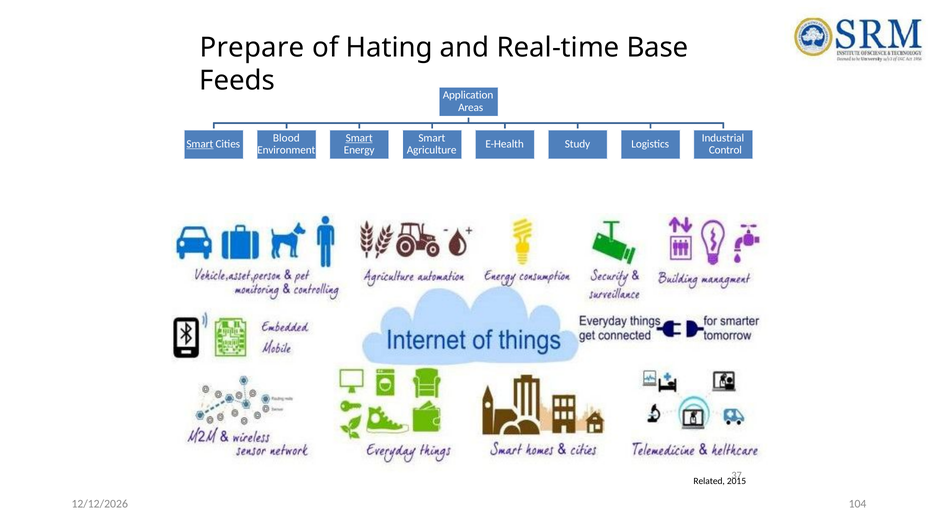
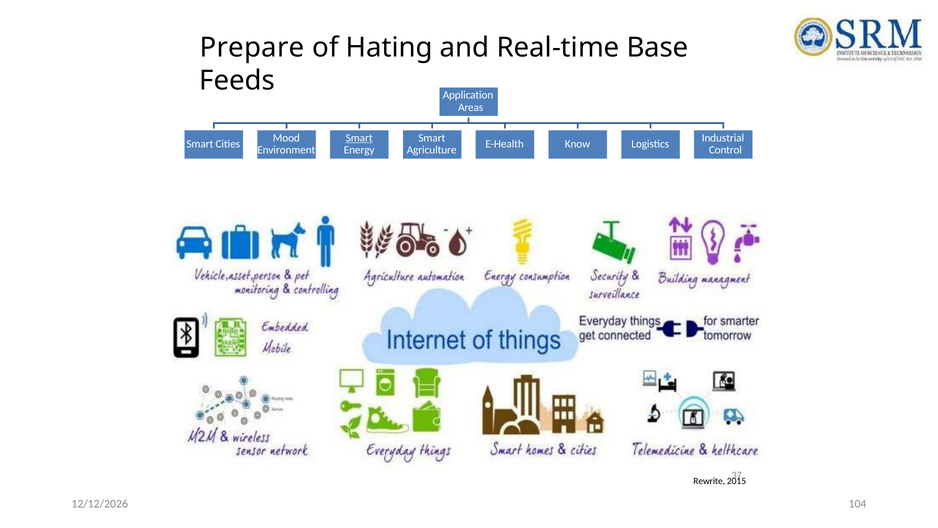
Blood: Blood -> Mood
Smart at (200, 144) underline: present -> none
Study: Study -> Know
Related: Related -> Rewrite
